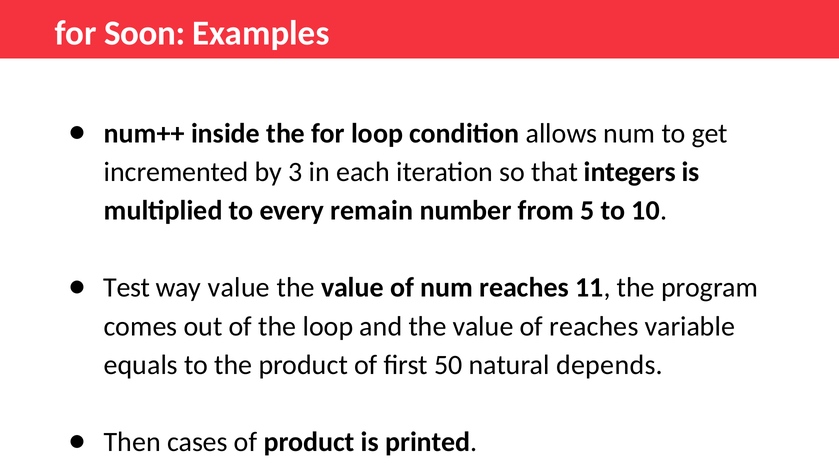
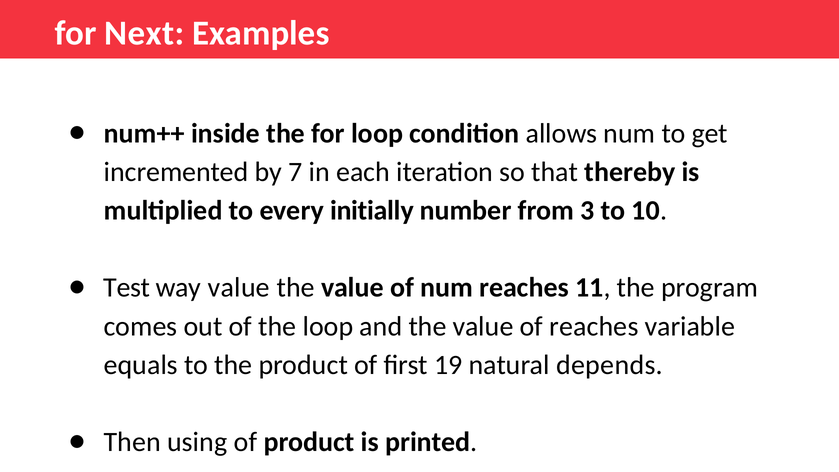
Soon: Soon -> Next
3: 3 -> 7
integers: integers -> thereby
remain: remain -> initially
5: 5 -> 3
50: 50 -> 19
cases: cases -> using
